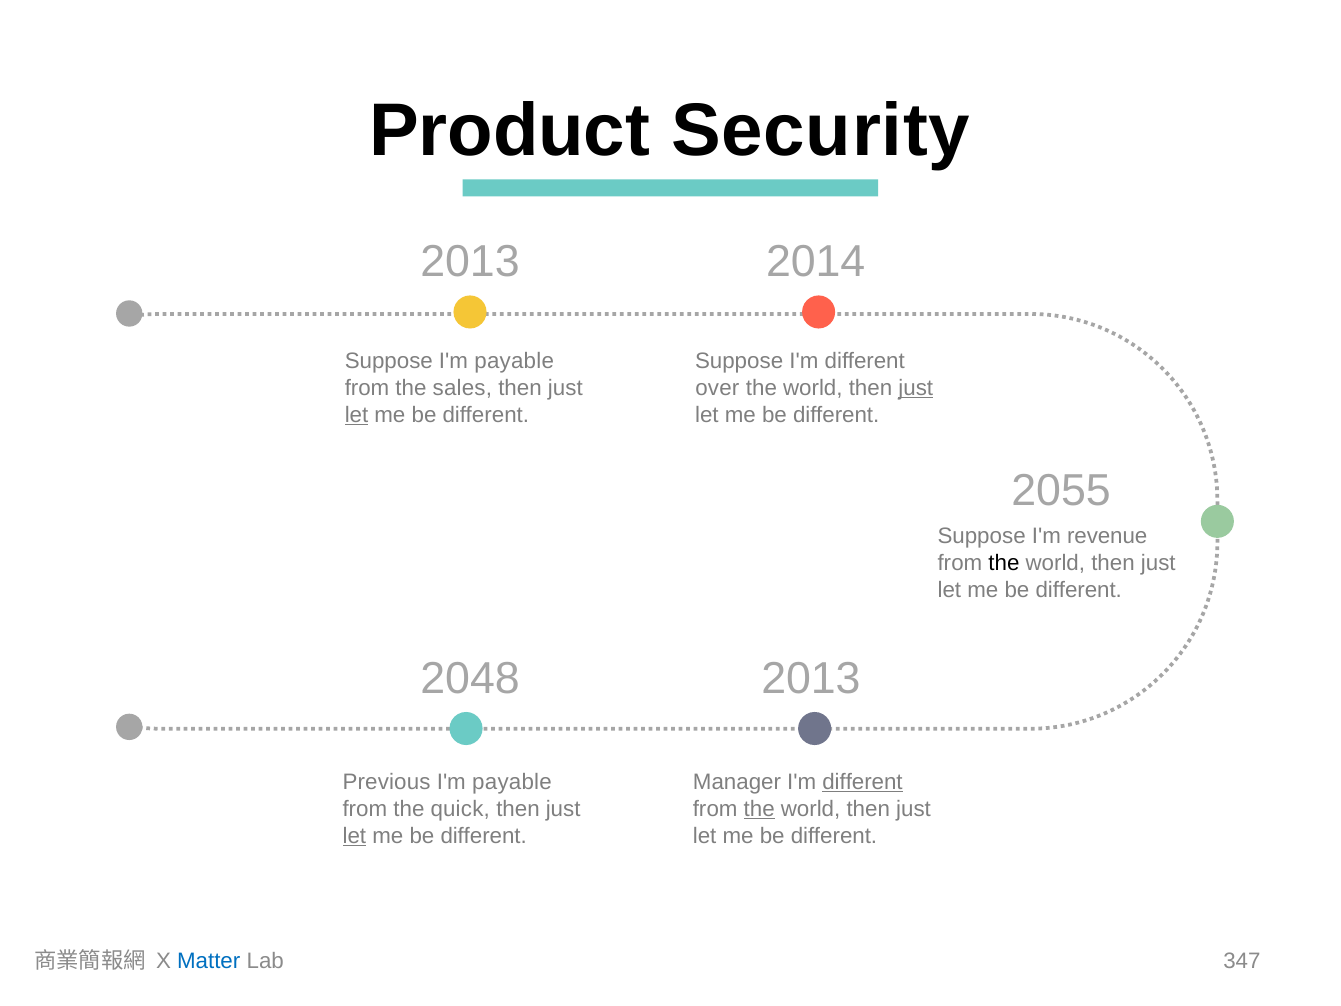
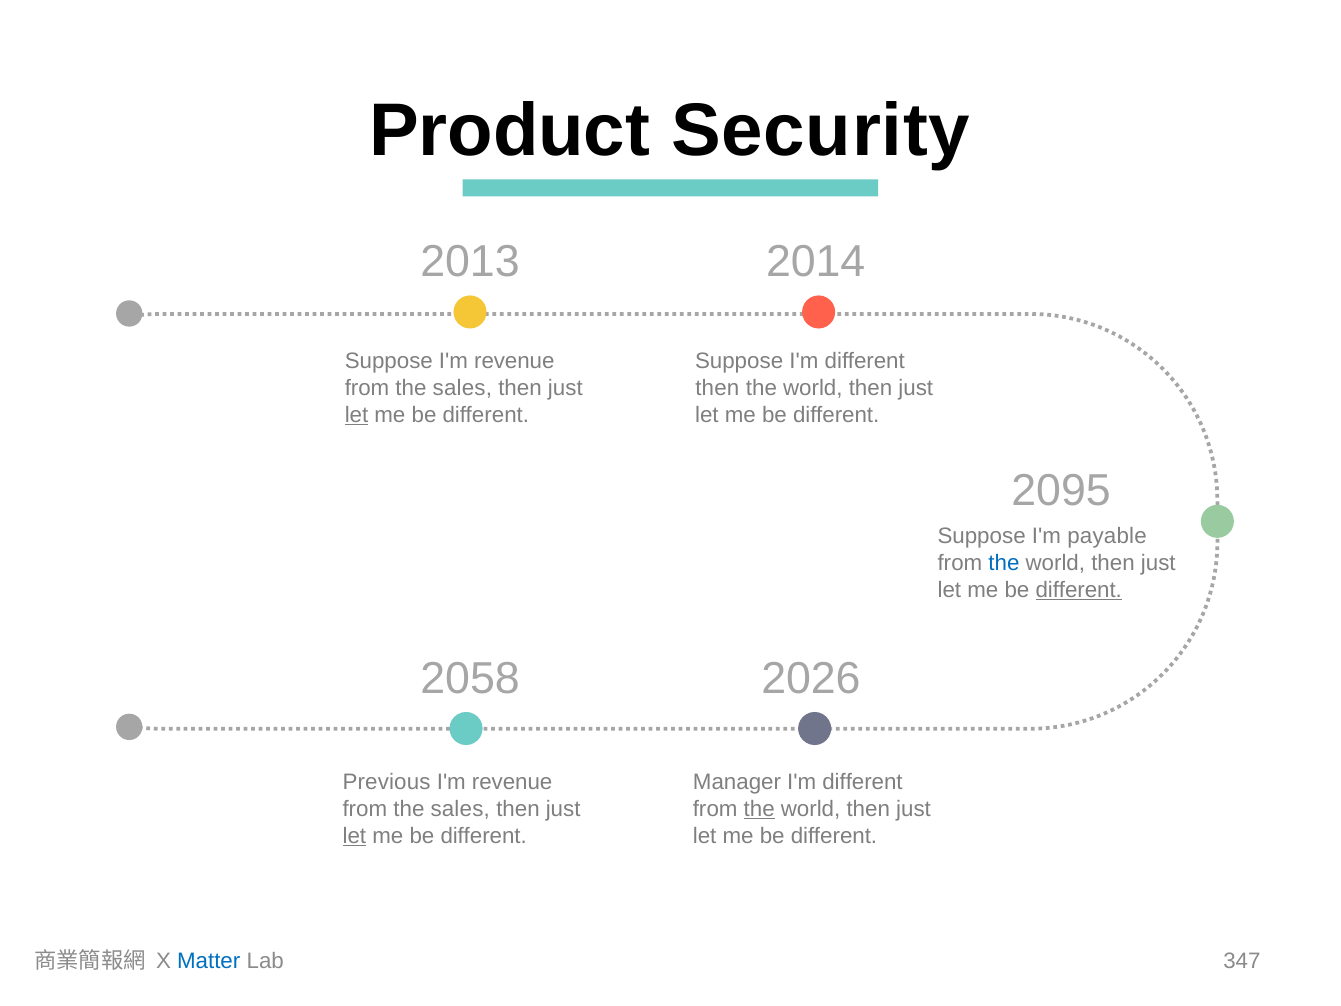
Suppose I'm payable: payable -> revenue
over at (717, 388): over -> then
just at (916, 388) underline: present -> none
2055: 2055 -> 2095
revenue: revenue -> payable
the at (1004, 563) colour: black -> blue
different at (1079, 590) underline: none -> present
2048: 2048 -> 2058
2013 at (811, 679): 2013 -> 2026
payable at (512, 782): payable -> revenue
different at (862, 782) underline: present -> none
quick at (460, 809): quick -> sales
